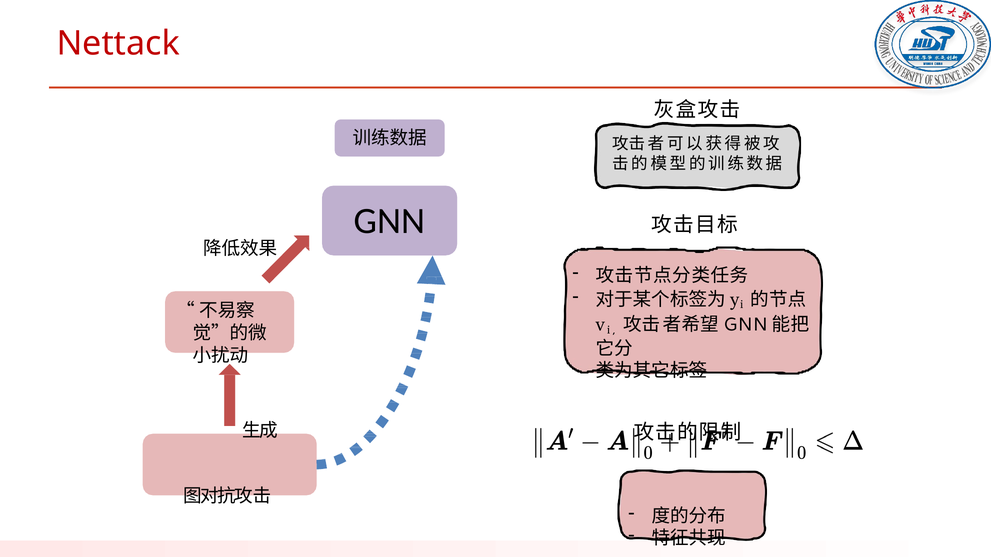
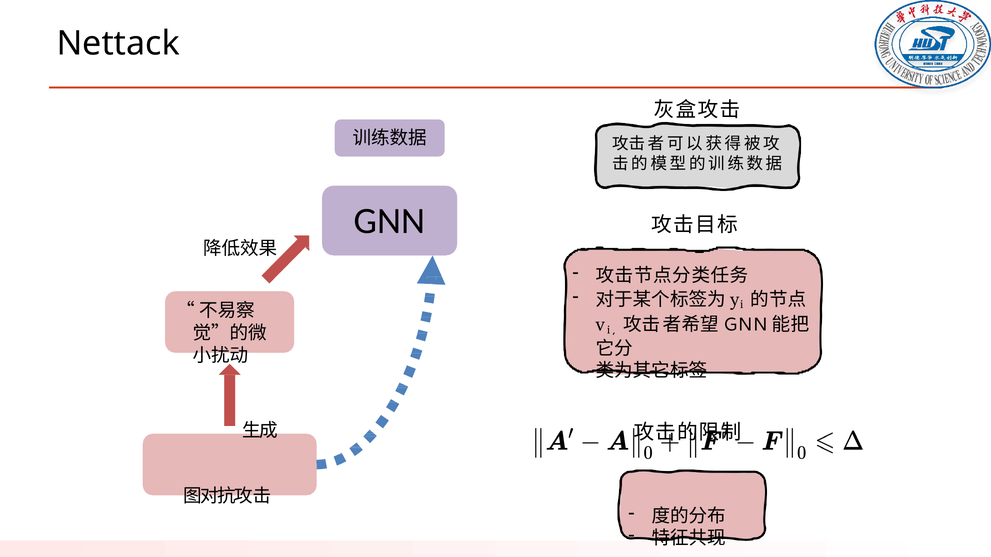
Nettack colour: red -> black
